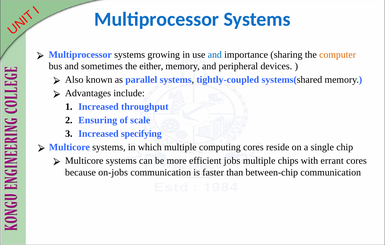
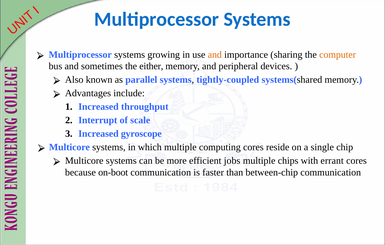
and at (215, 55) colour: blue -> orange
Ensuring: Ensuring -> Interrupt
specifying: specifying -> gyroscope
on-jobs: on-jobs -> on-boot
